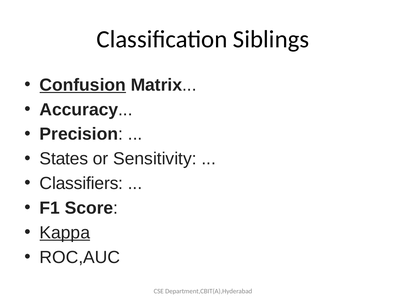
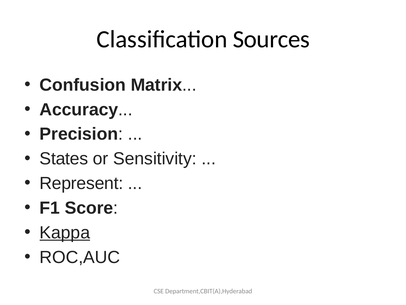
Siblings: Siblings -> Sources
Confusion underline: present -> none
Classifiers: Classifiers -> Represent
